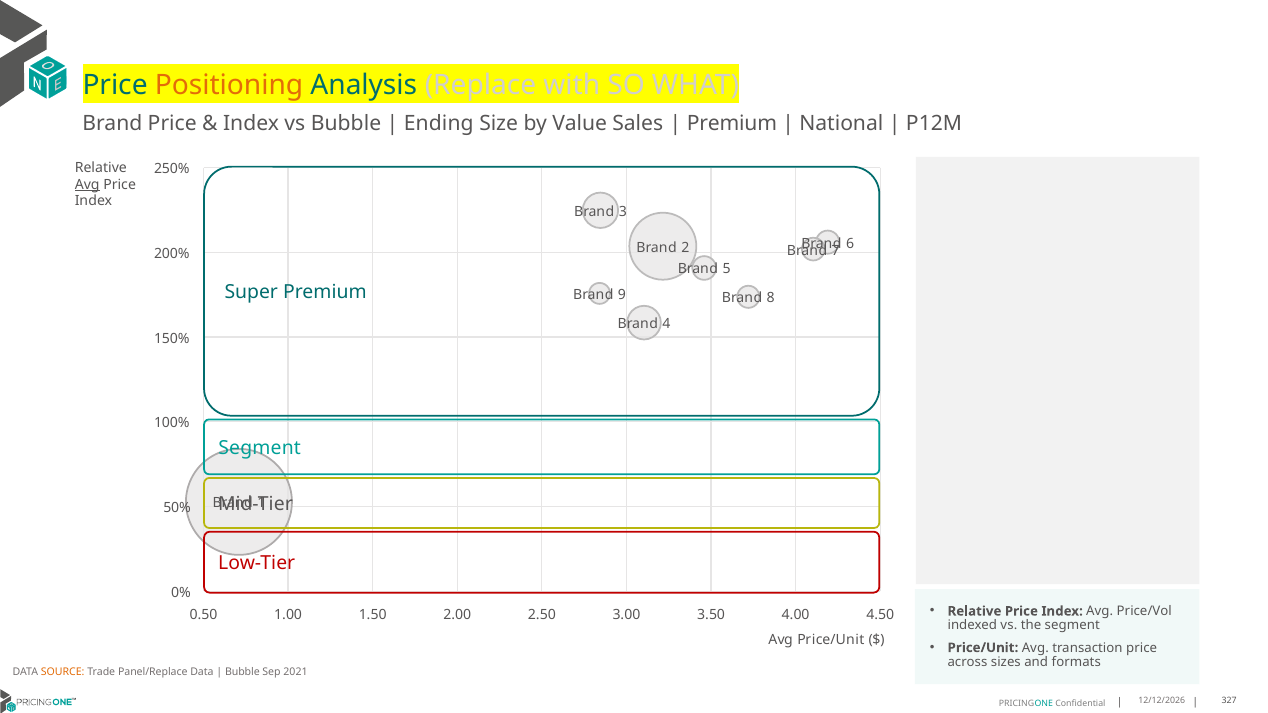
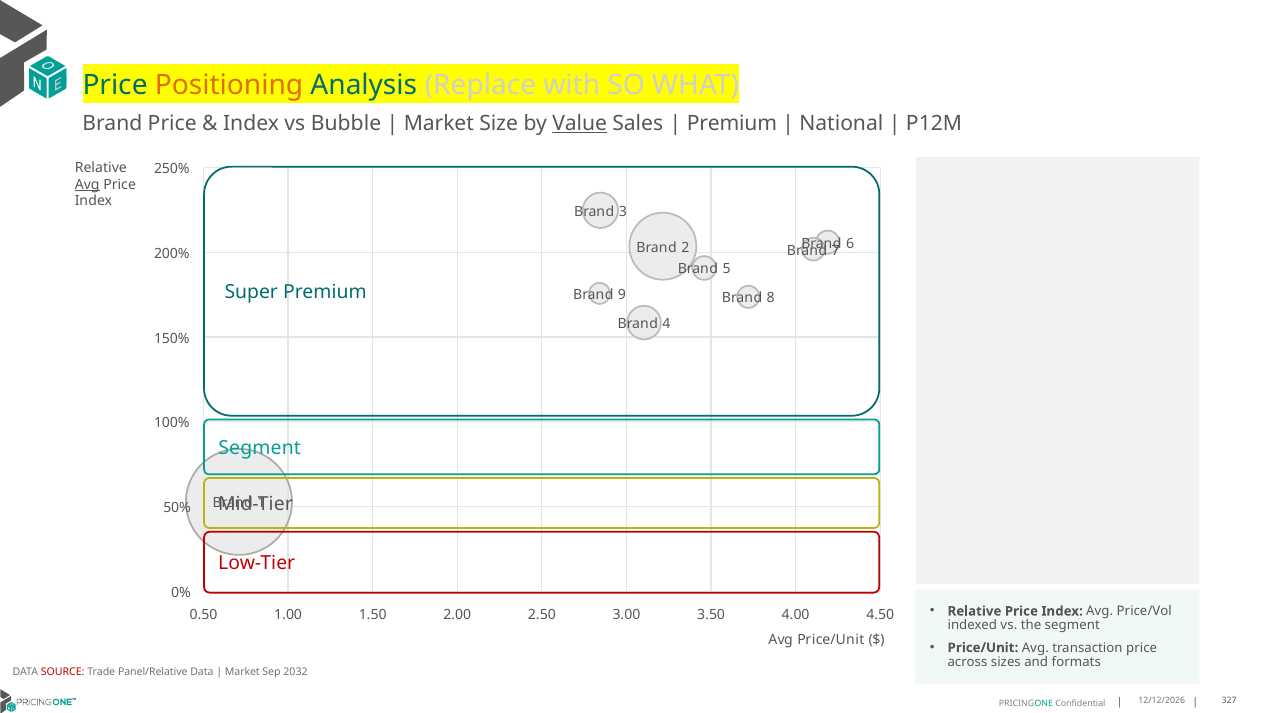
Ending at (439, 124): Ending -> Market
Value underline: none -> present
SOURCE colour: orange -> red
Panel/Replace: Panel/Replace -> Panel/Relative
Bubble at (242, 672): Bubble -> Market
2021: 2021 -> 2032
